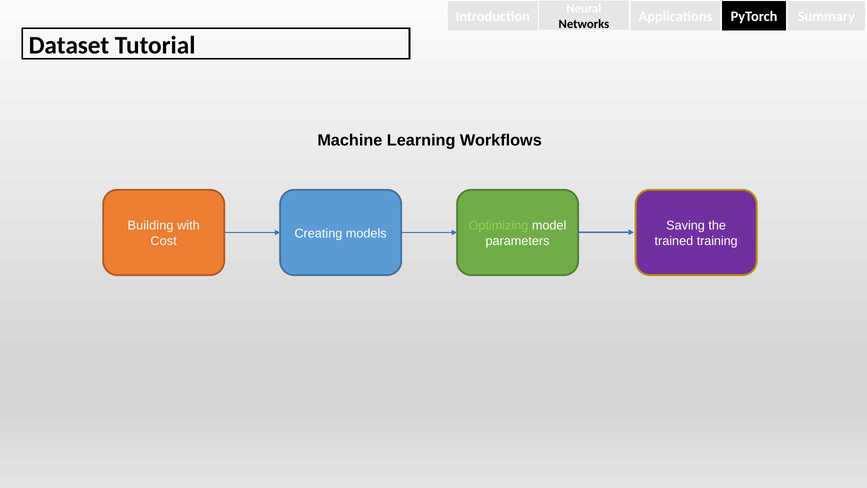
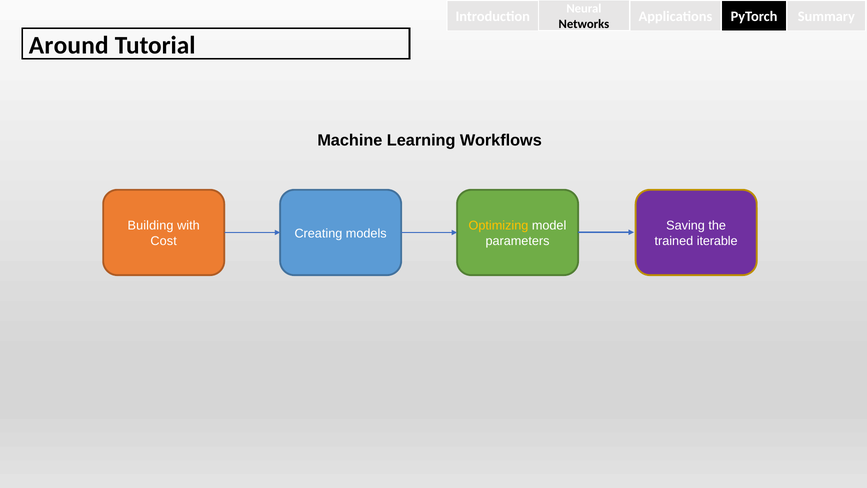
Dataset: Dataset -> Around
Optimizing colour: light green -> yellow
training: training -> iterable
